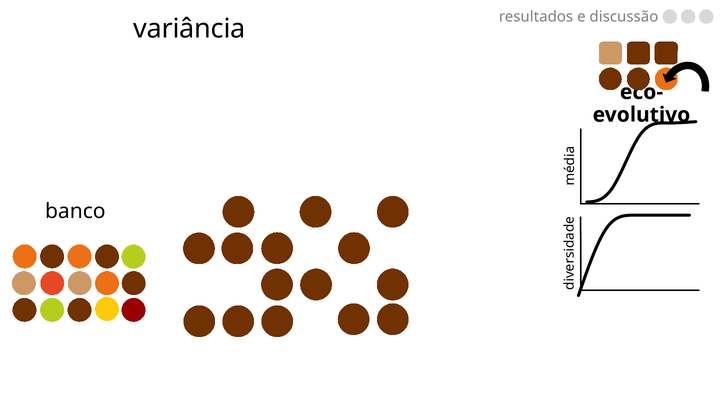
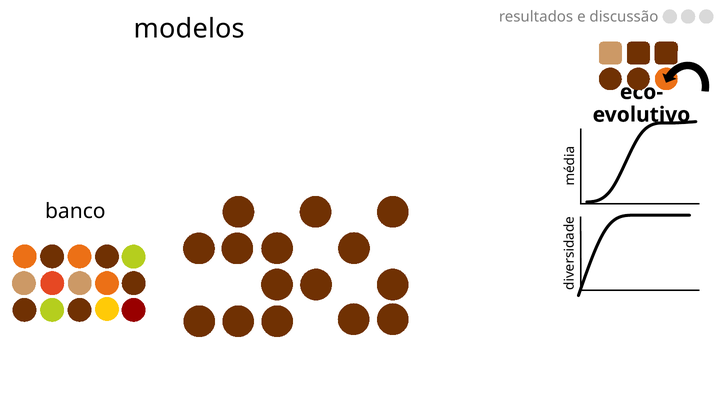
variância: variância -> modelos
